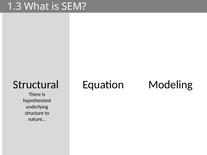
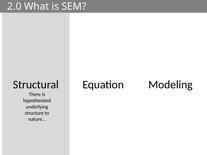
1.3: 1.3 -> 2.0
